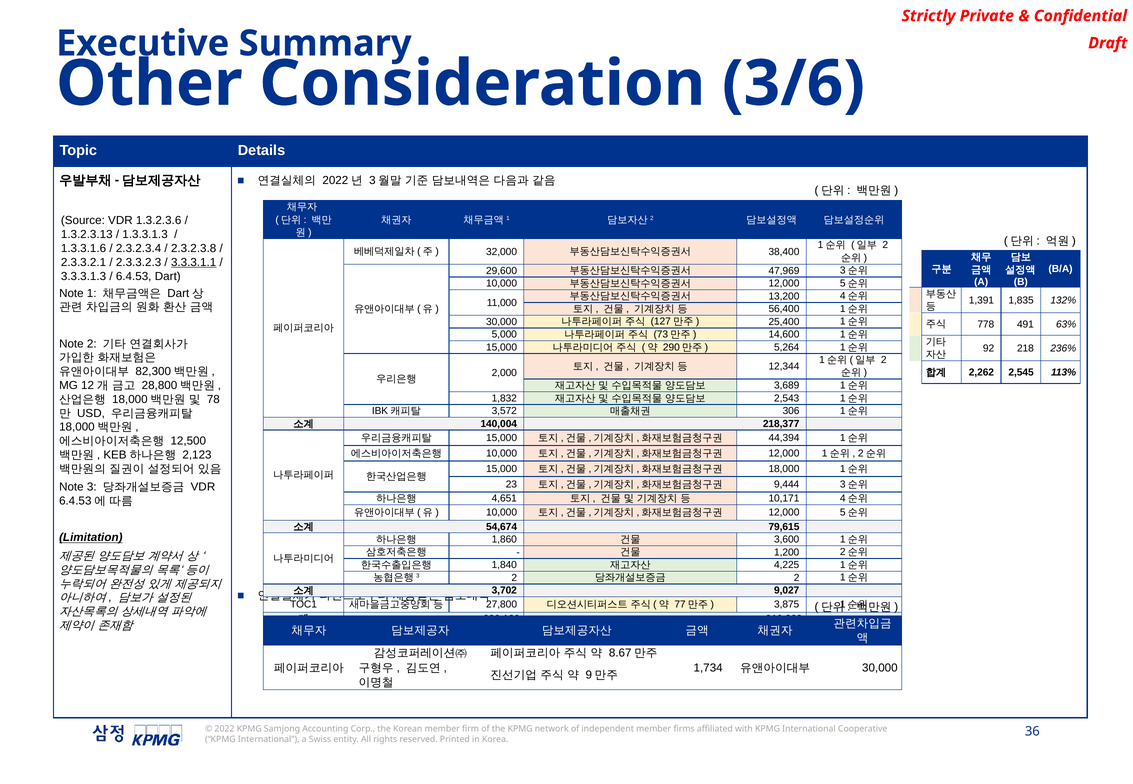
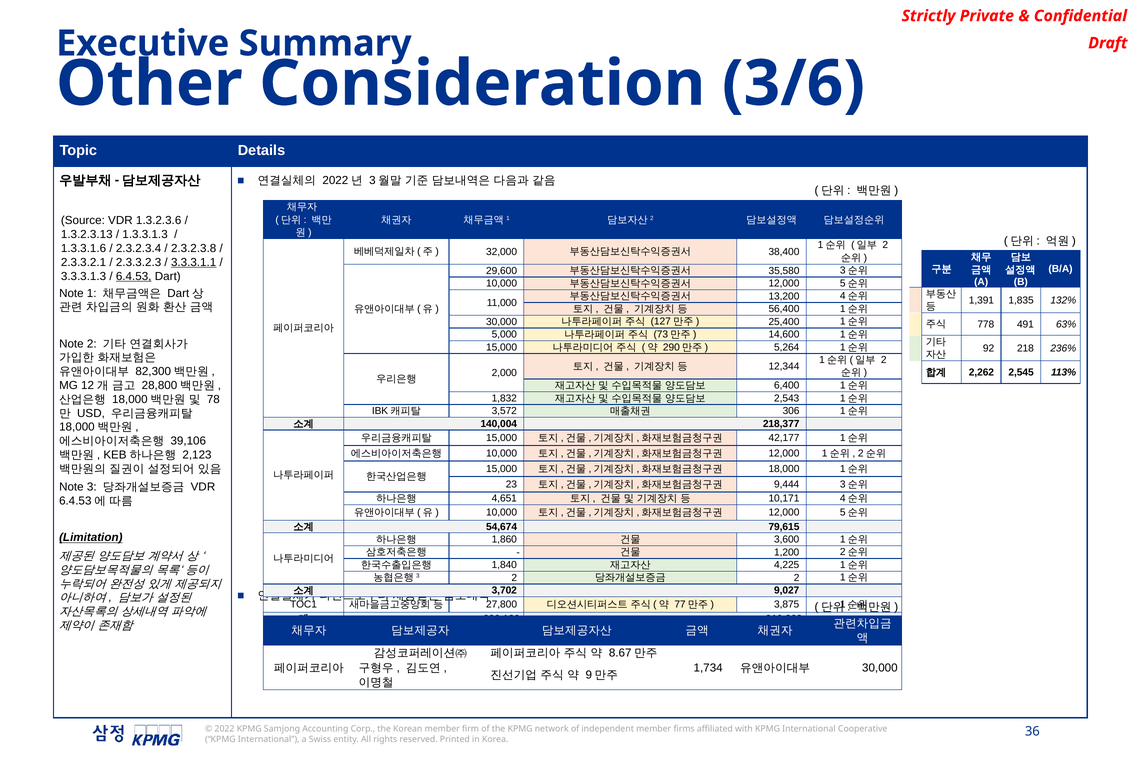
47,969: 47,969 -> 35,580
6.4.53 underline: none -> present
3,689: 3,689 -> 6,400
44,394: 44,394 -> 42,177
12,500: 12,500 -> 39,106
